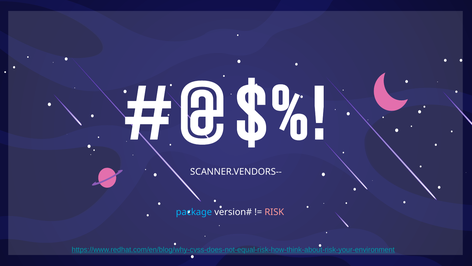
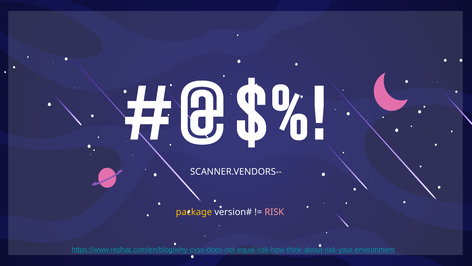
package colour: light blue -> yellow
